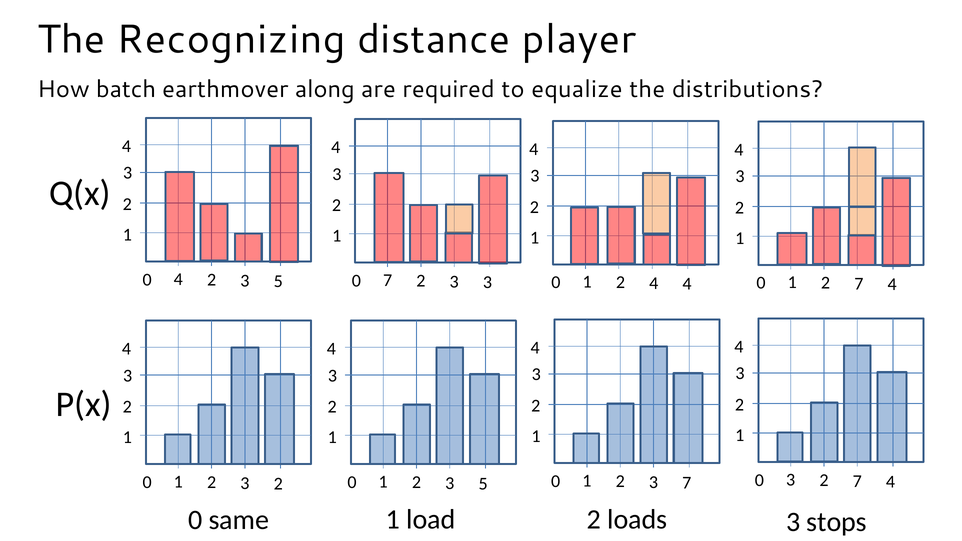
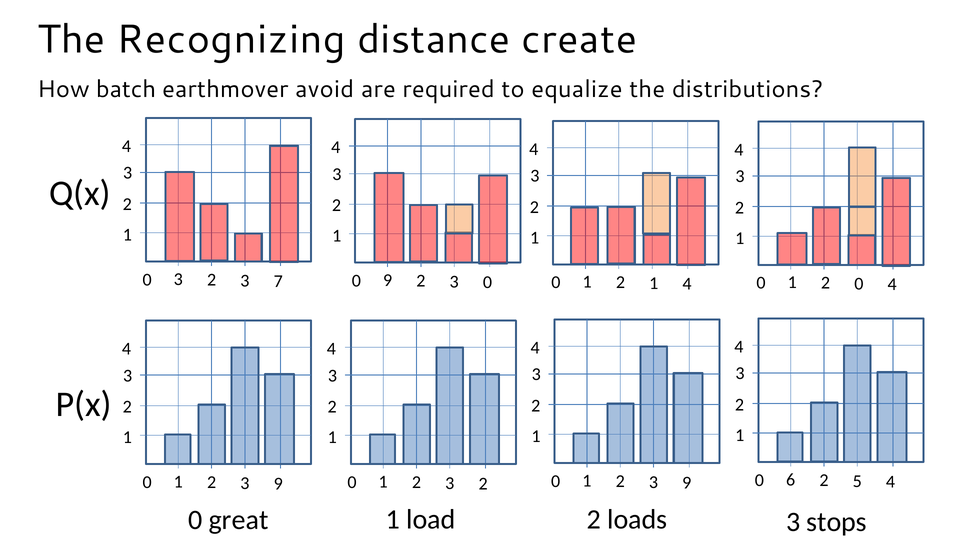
player: player -> create
along: along -> avoid
0 4: 4 -> 3
5 at (278, 281): 5 -> 7
0 7: 7 -> 9
3 3: 3 -> 0
1 2 4: 4 -> 1
1 2 7: 7 -> 0
0 3: 3 -> 6
7 at (857, 481): 7 -> 5
7 at (687, 483): 7 -> 9
2 at (278, 484): 2 -> 9
1 2 3 5: 5 -> 2
same: same -> great
